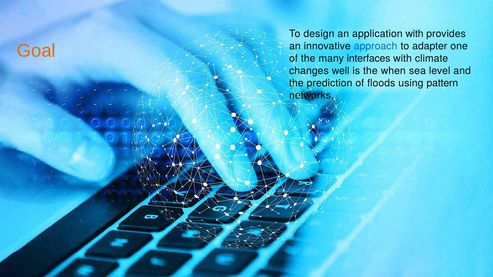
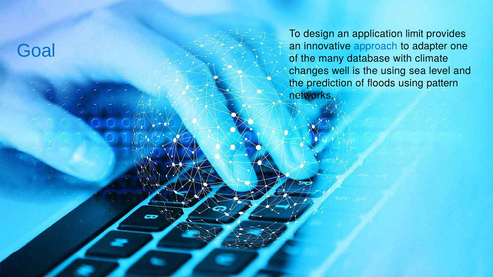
application with: with -> limit
Goal colour: orange -> blue
interfaces: interfaces -> database
the when: when -> using
